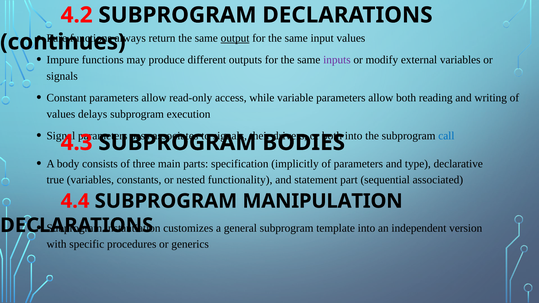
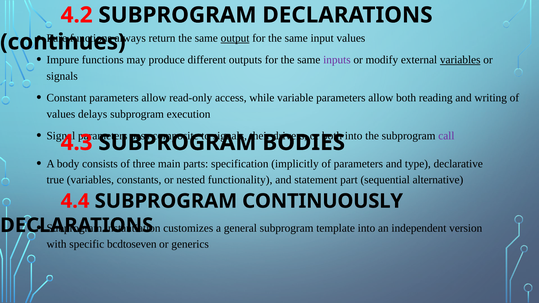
variables at (460, 60) underline: none -> present
associates: associates -> composite
call colour: blue -> purple
associated: associated -> alternative
MANIPULATION: MANIPULATION -> CONTINUOUSLY
procedures: procedures -> bcdtoseven
